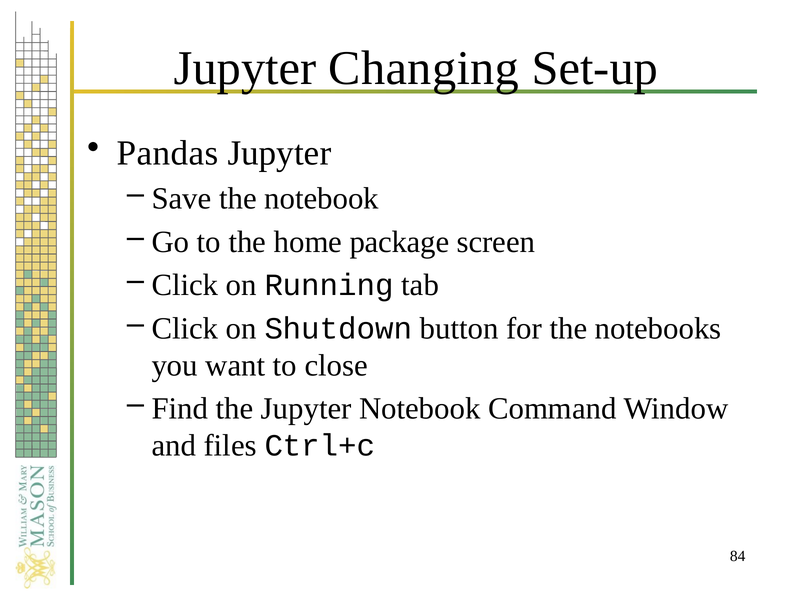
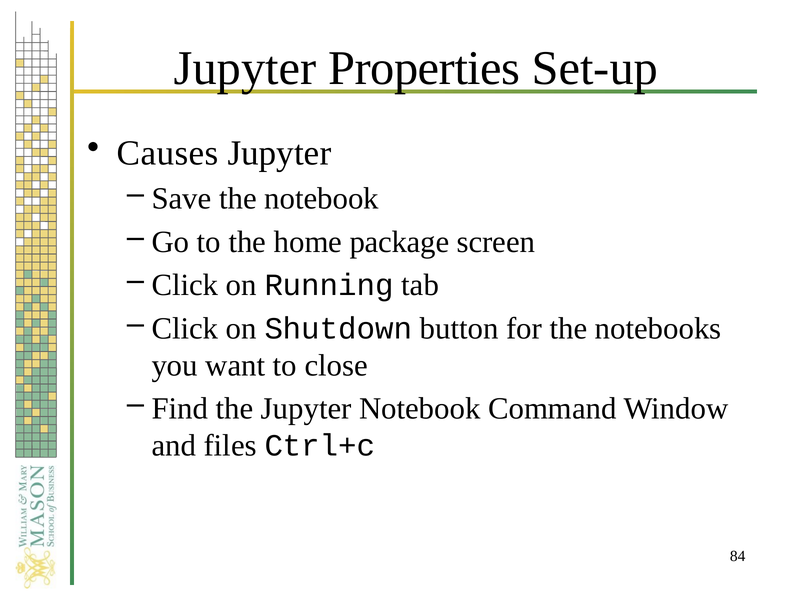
Changing: Changing -> Properties
Pandas: Pandas -> Causes
